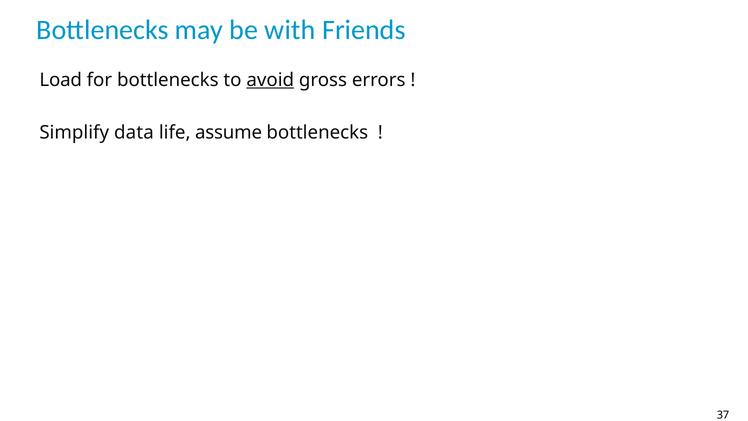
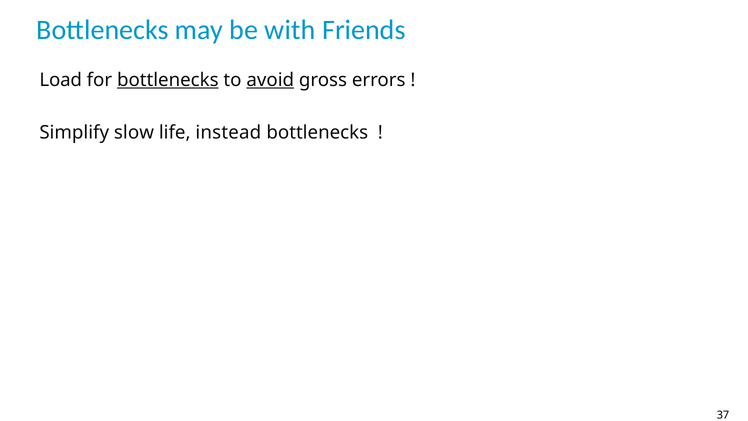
bottlenecks at (168, 80) underline: none -> present
data: data -> slow
assume: assume -> instead
